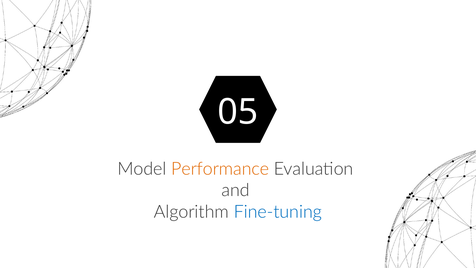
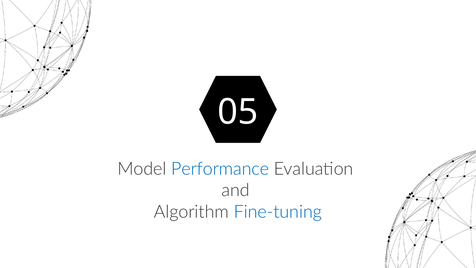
Performance colour: orange -> blue
